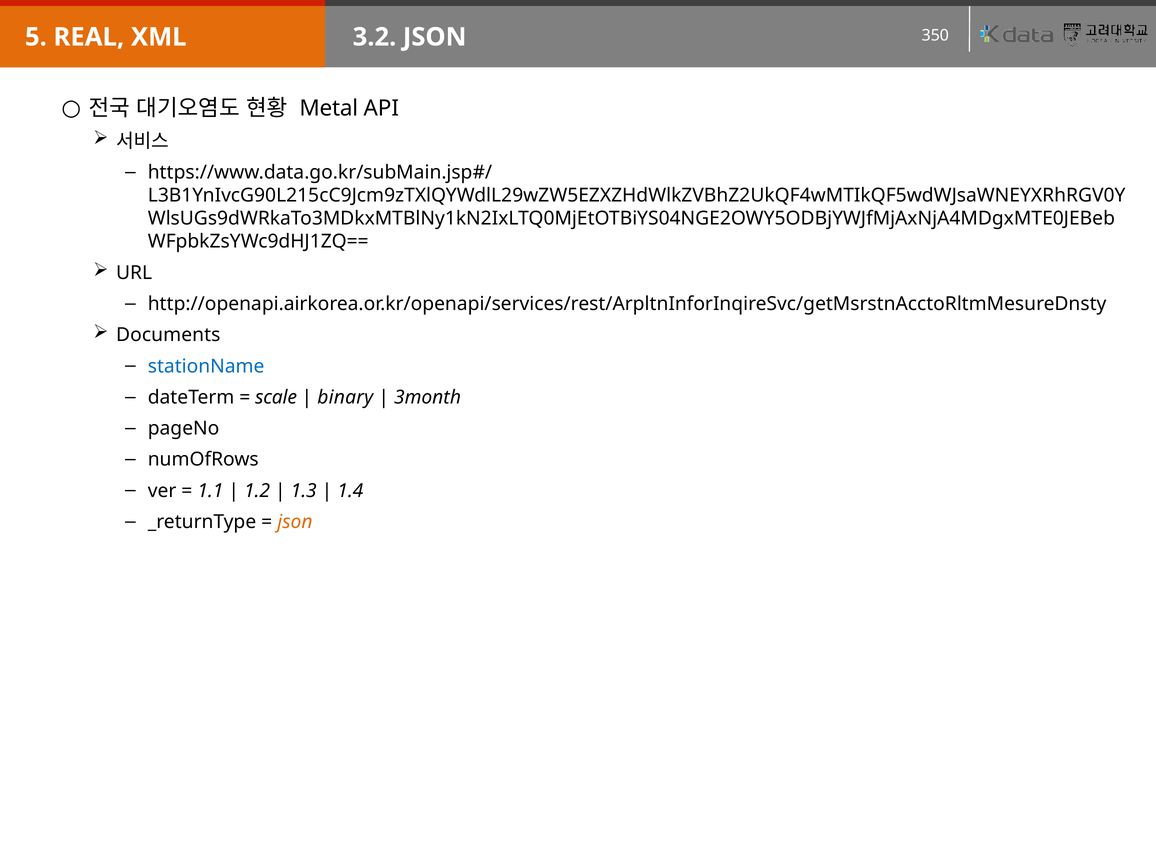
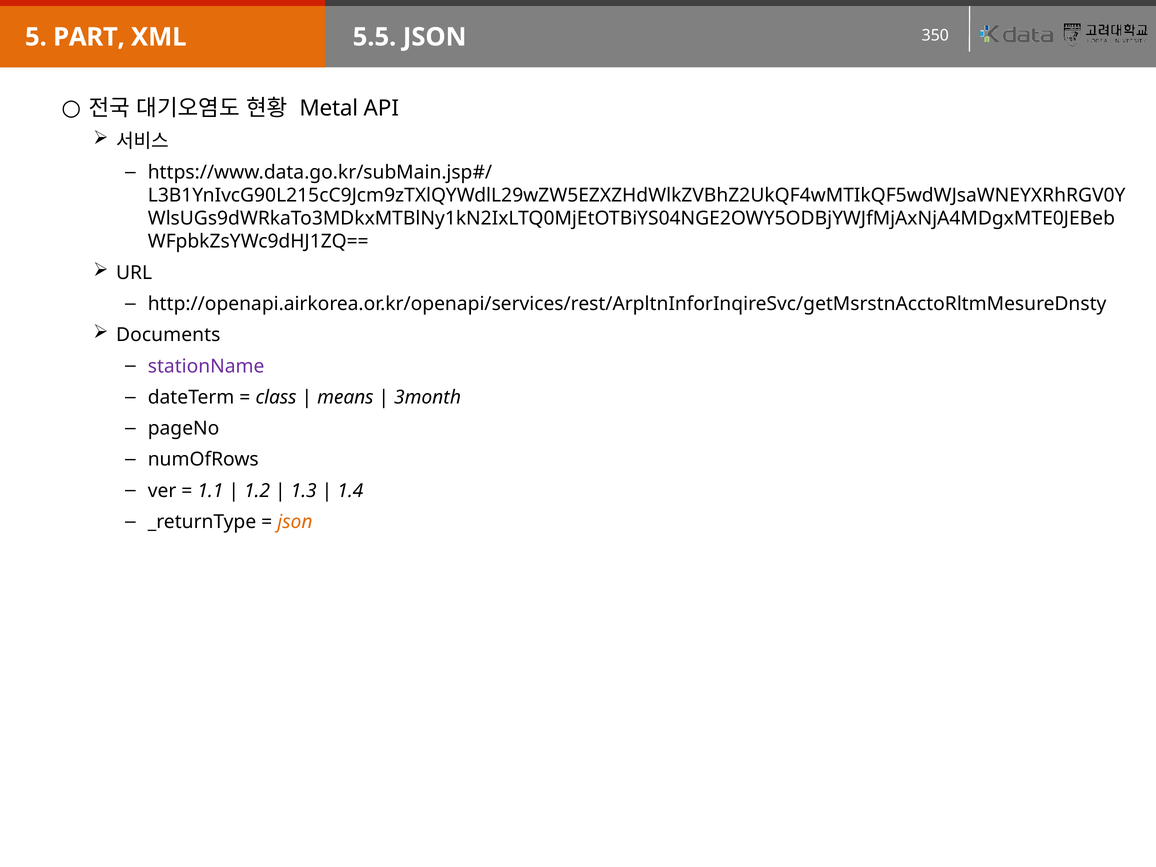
REAL: REAL -> PART
3.2: 3.2 -> 5.5
stationName colour: blue -> purple
scale: scale -> class
binary: binary -> means
